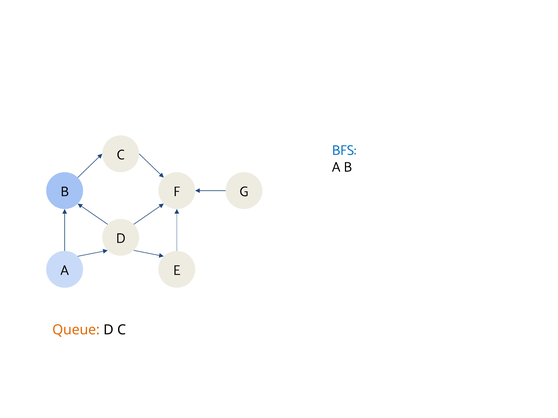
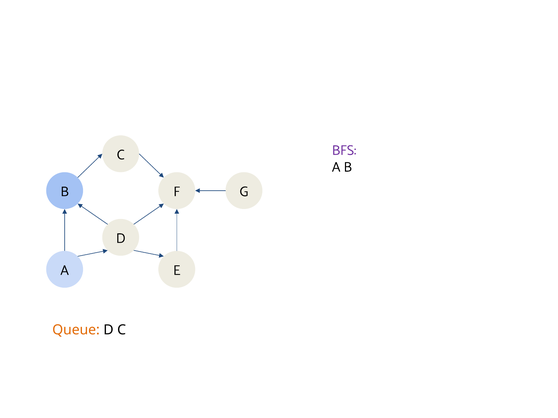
BFS colour: blue -> purple
